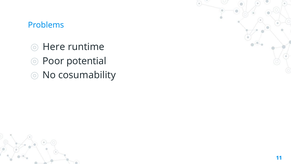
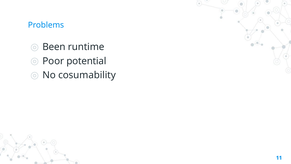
Here: Here -> Been
